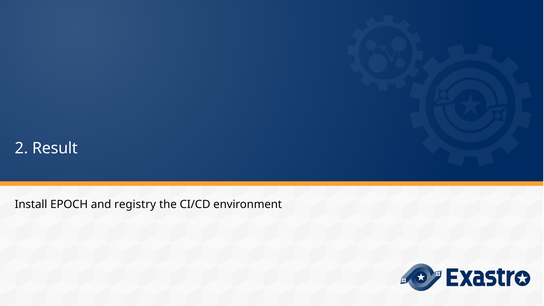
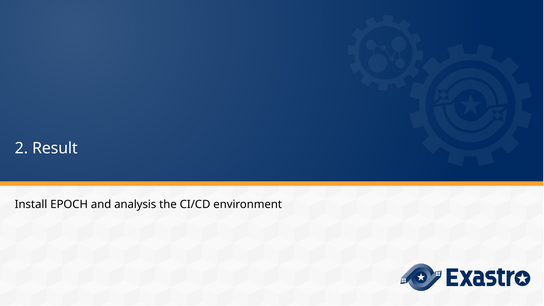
registry: registry -> analysis
